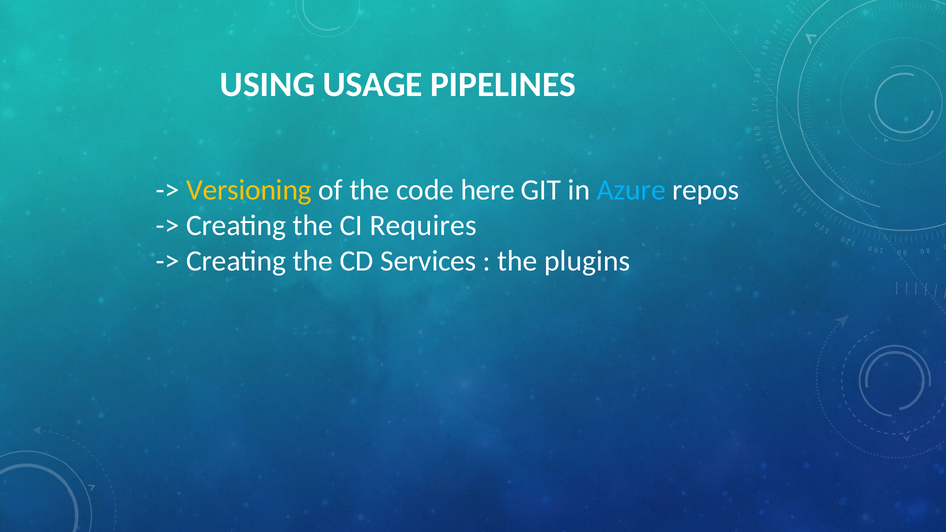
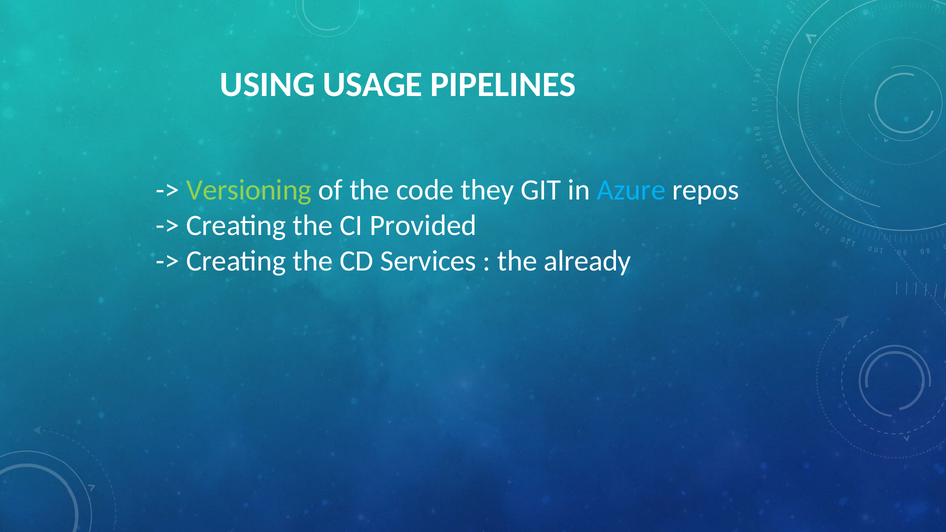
Versioning colour: yellow -> light green
here: here -> they
Requires: Requires -> Provided
plugins: plugins -> already
